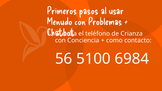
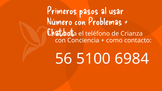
Menudo: Menudo -> Número
